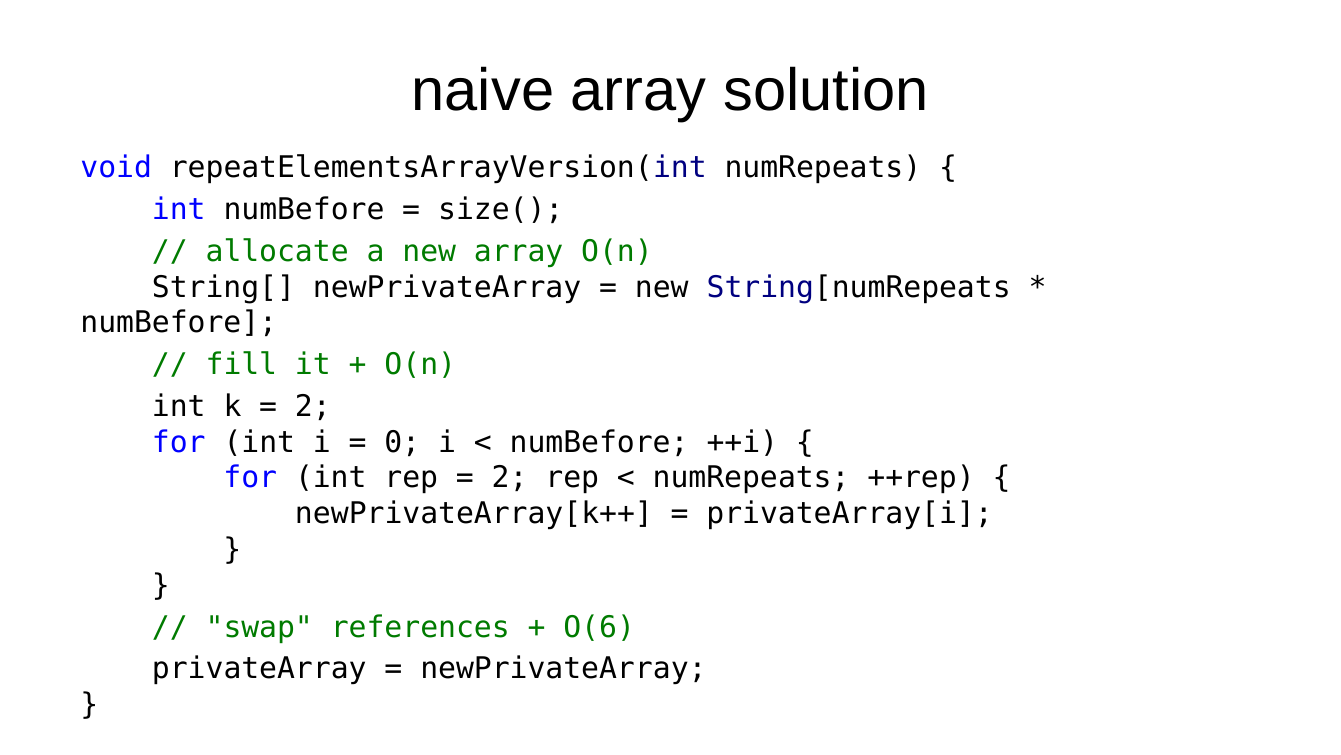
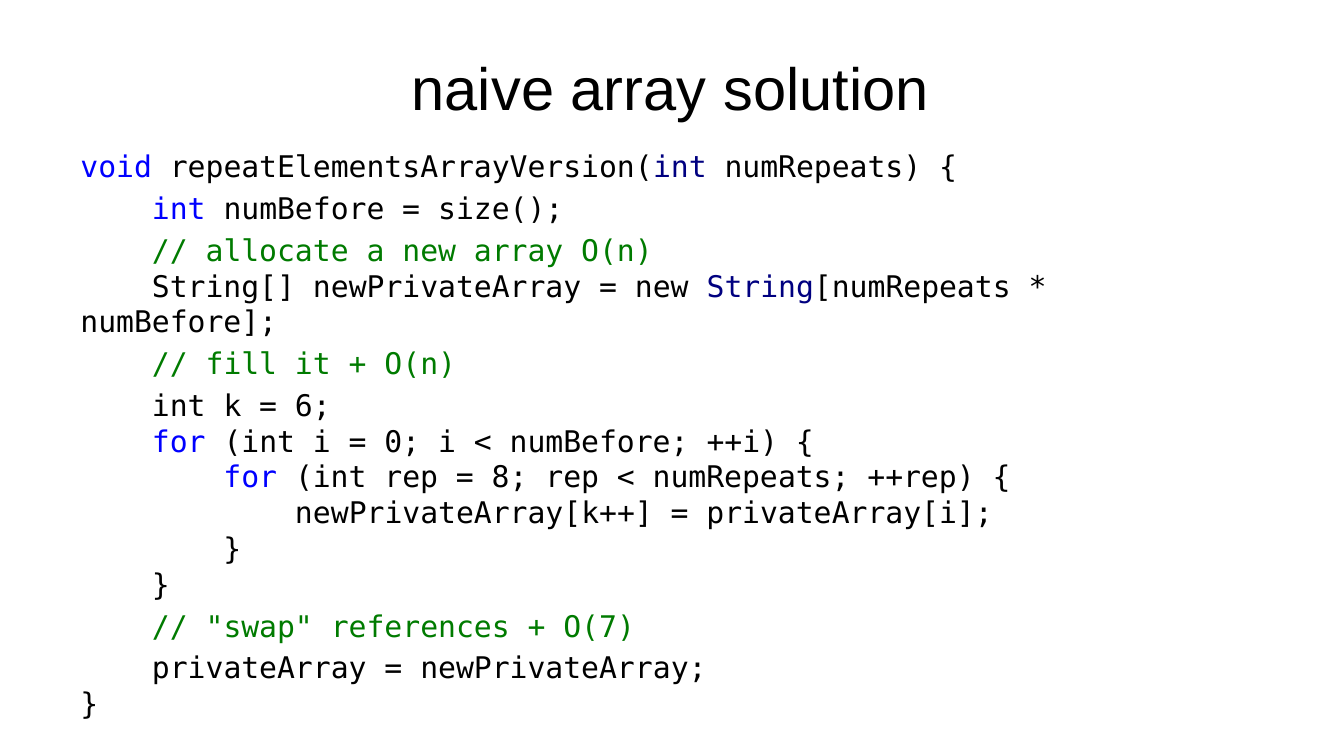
2 at (313, 406): 2 -> 6
2 at (510, 478): 2 -> 8
O(6: O(6 -> O(7
